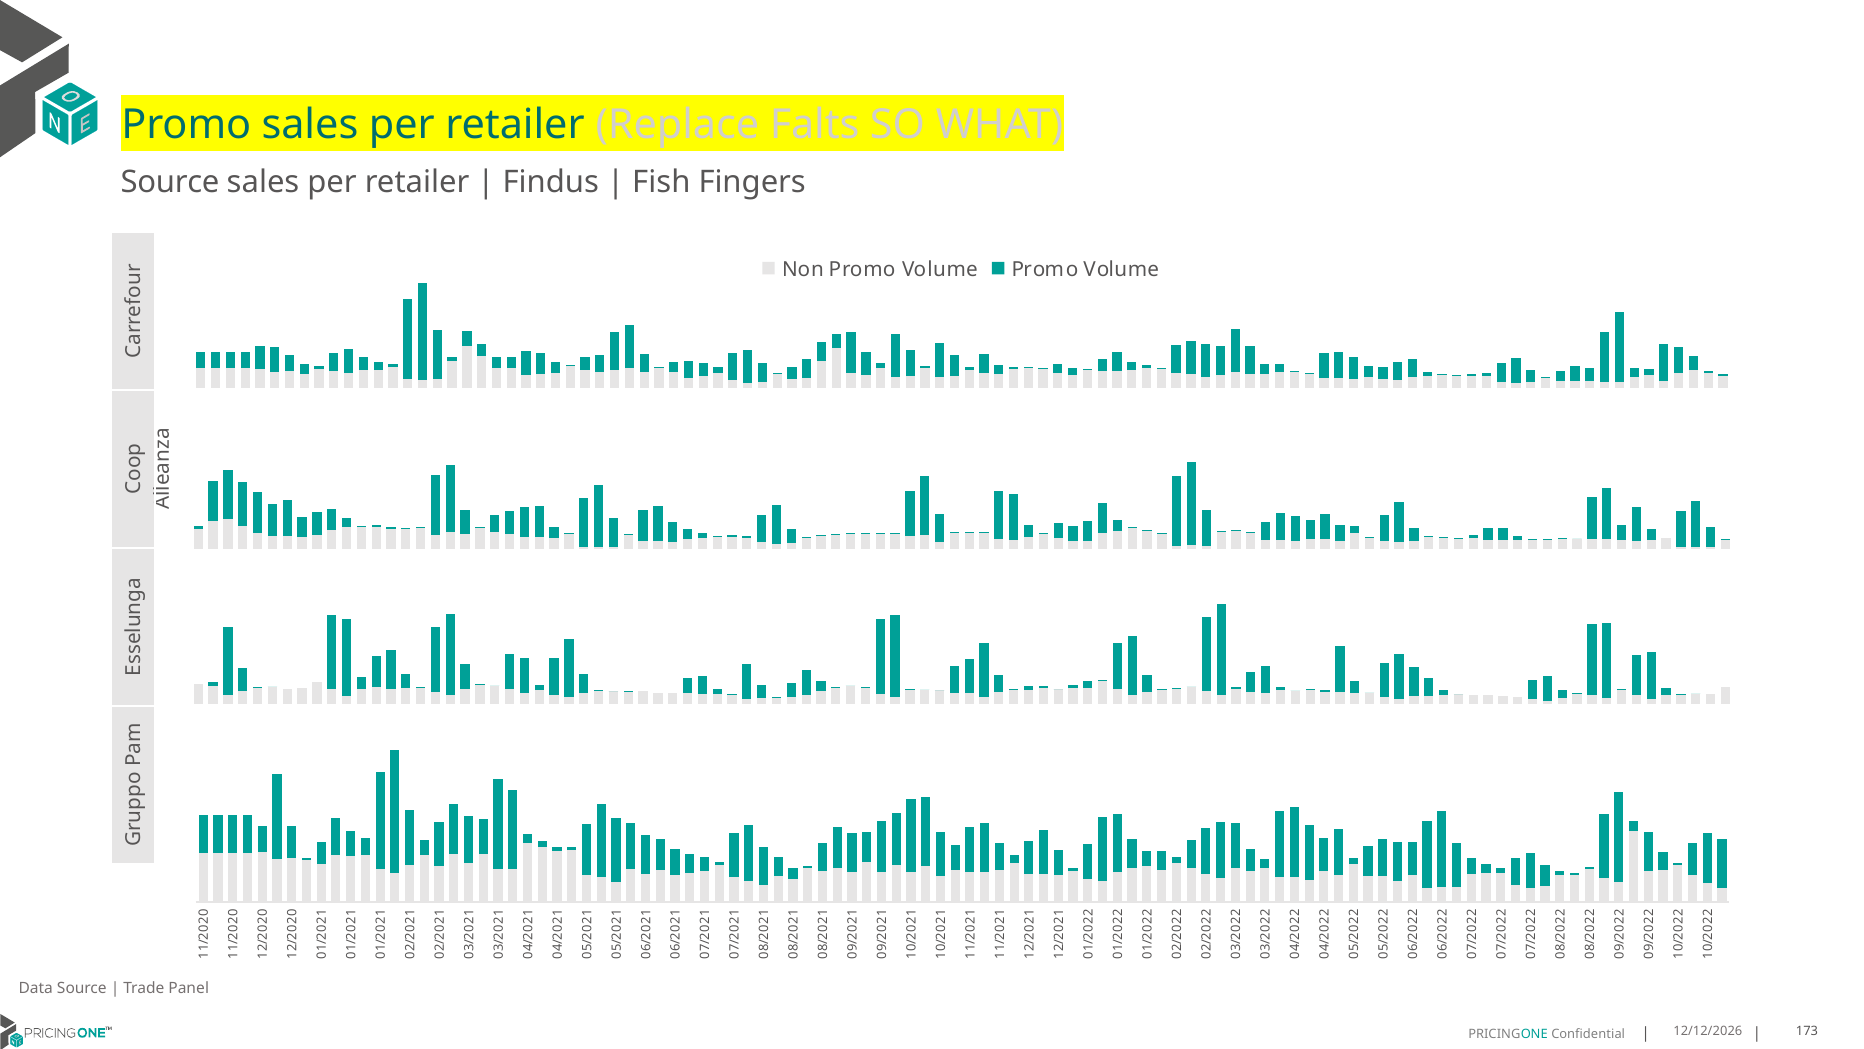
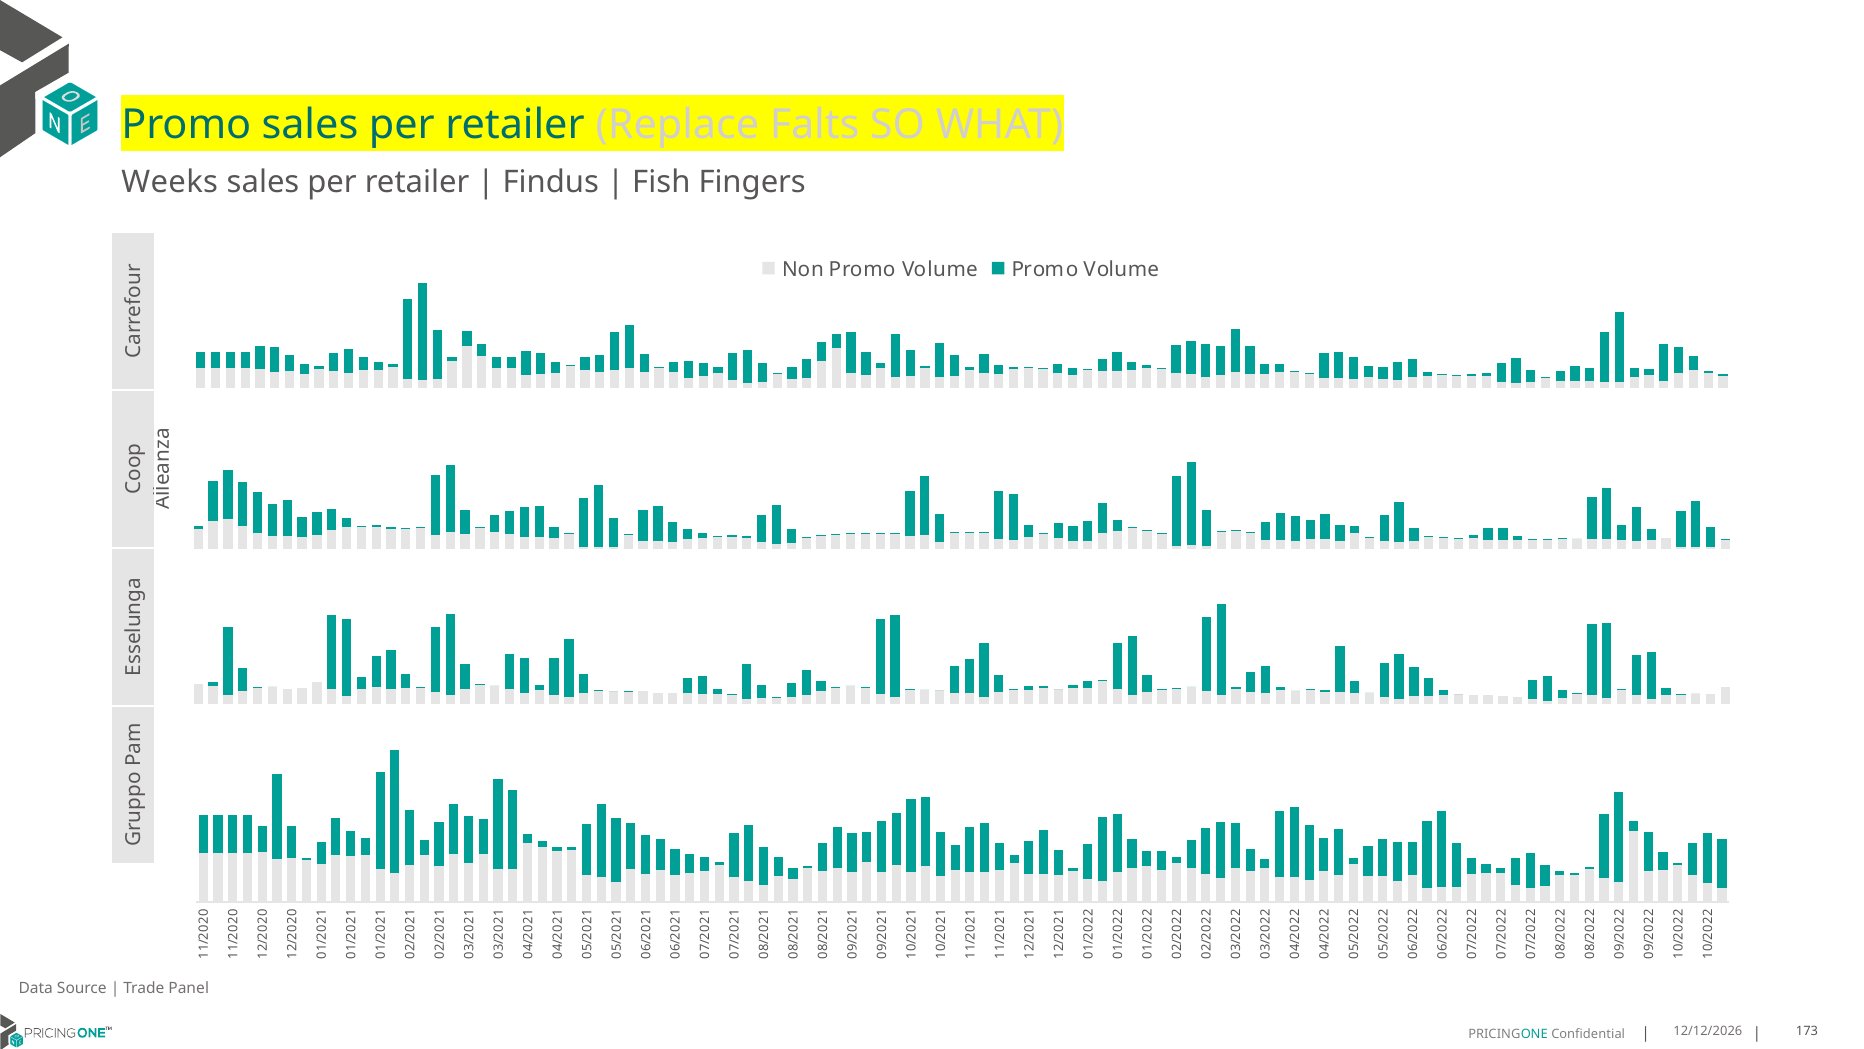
Source at (170, 182): Source -> Weeks
